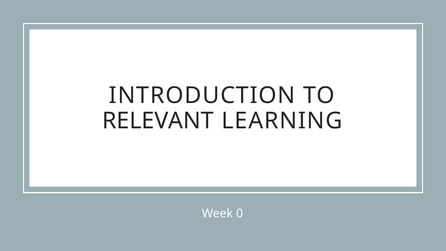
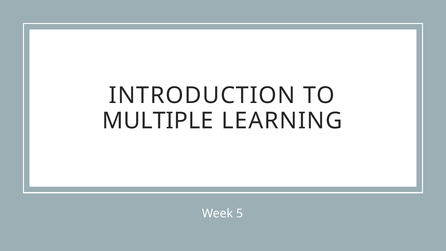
RELEVANT: RELEVANT -> MULTIPLE
0: 0 -> 5
